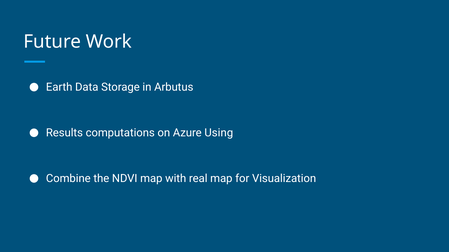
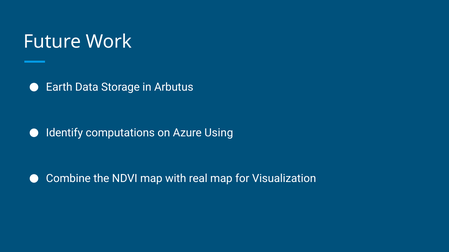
Results: Results -> Identify
